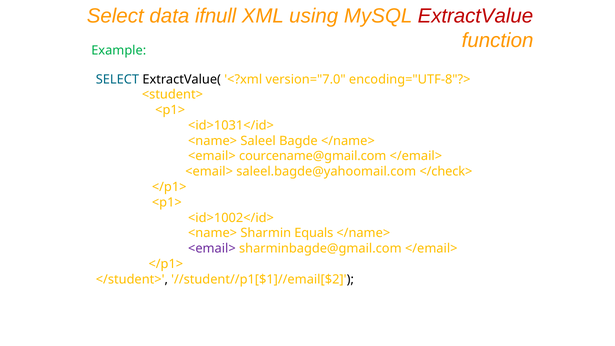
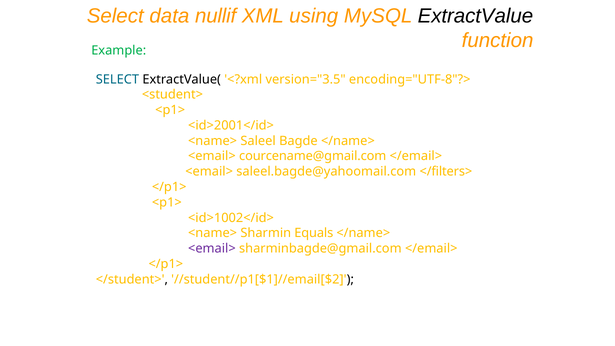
ifnull: ifnull -> nullif
ExtractValue colour: red -> black
version="7.0: version="7.0 -> version="3.5
<id>1031</id>: <id>1031</id> -> <id>2001</id>
</check>: </check> -> </filters>
